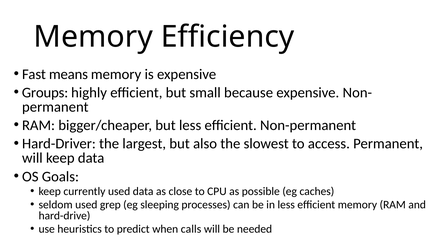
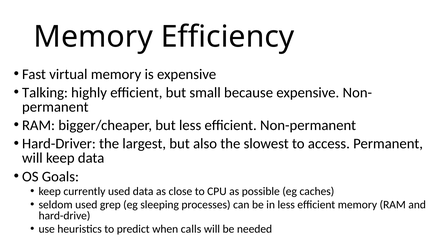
means: means -> virtual
Groups: Groups -> Talking
